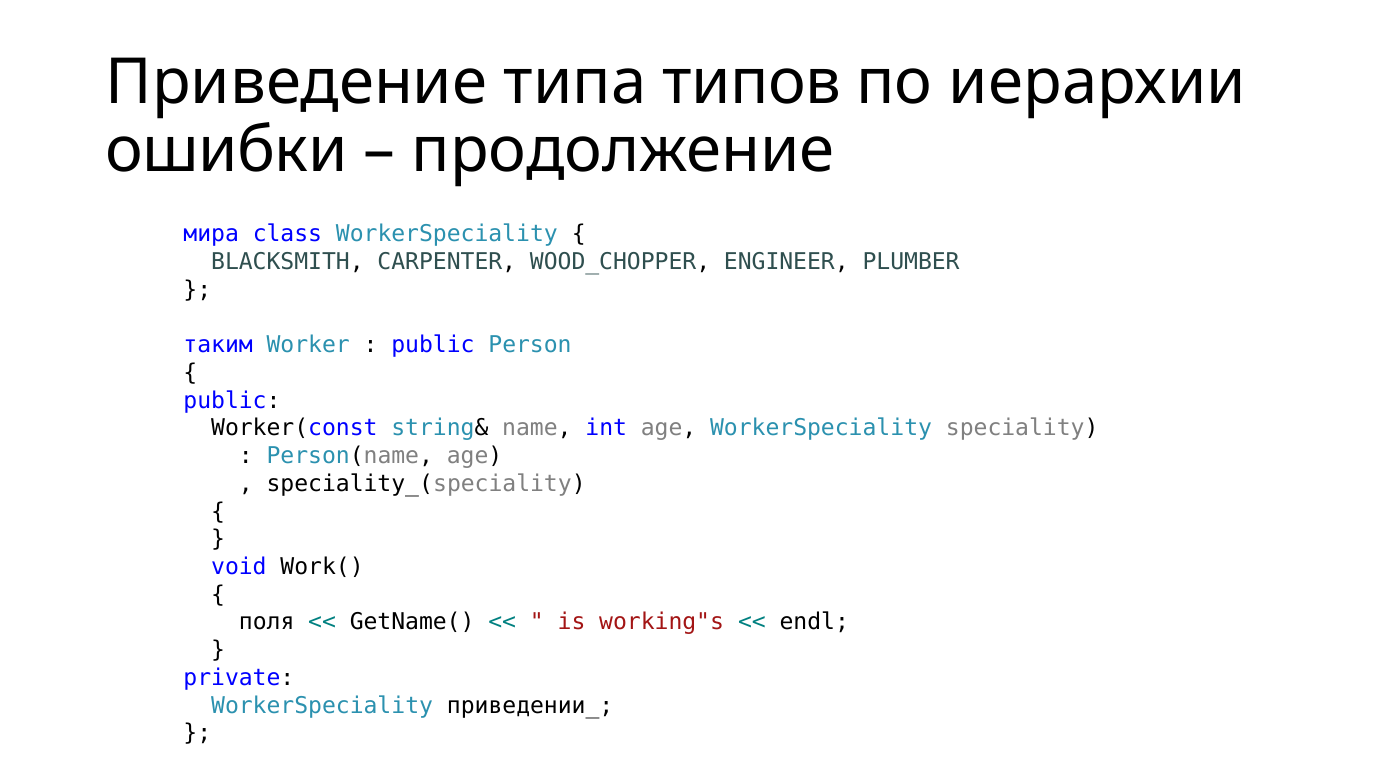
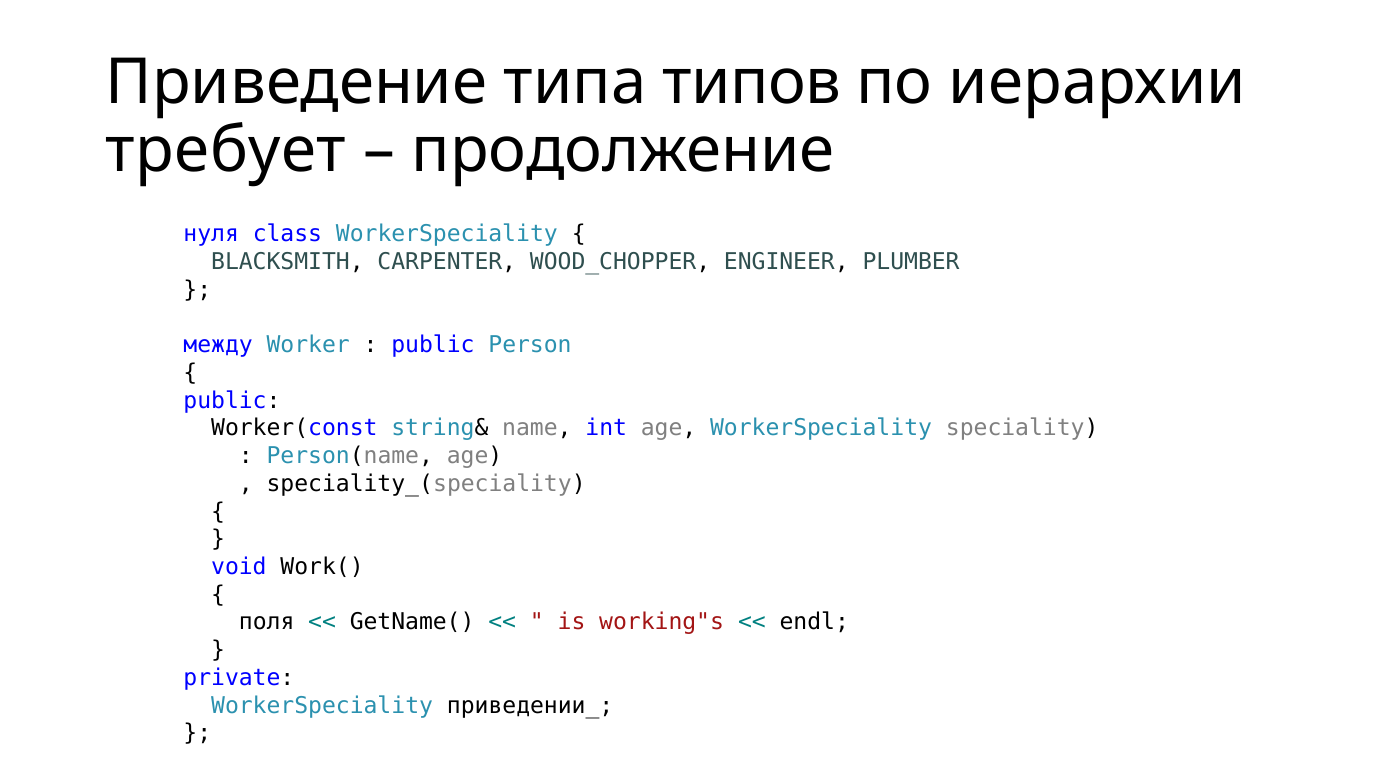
ошибки: ошибки -> требует
мира: мира -> нуля
таким: таким -> между
